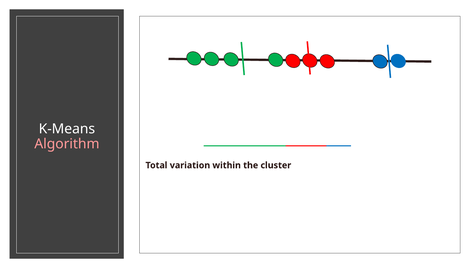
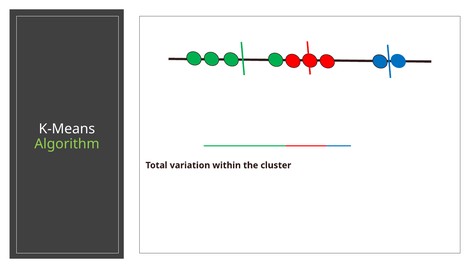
Algorithm colour: pink -> light green
